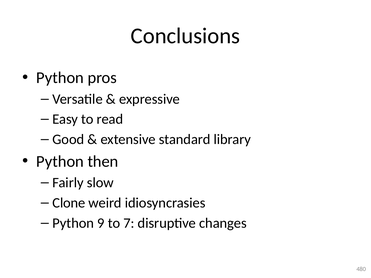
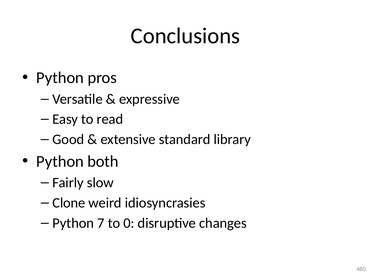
then: then -> both
9: 9 -> 7
7: 7 -> 0
